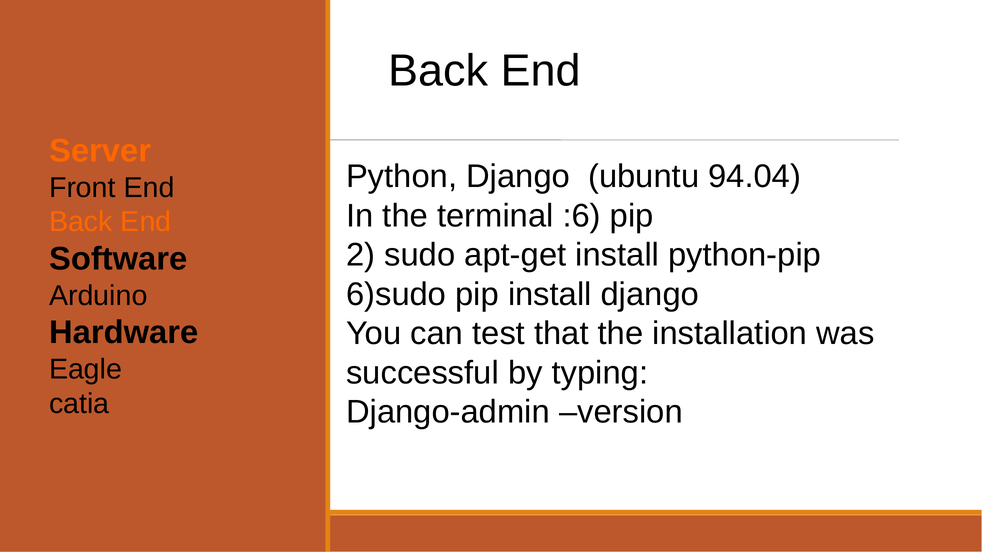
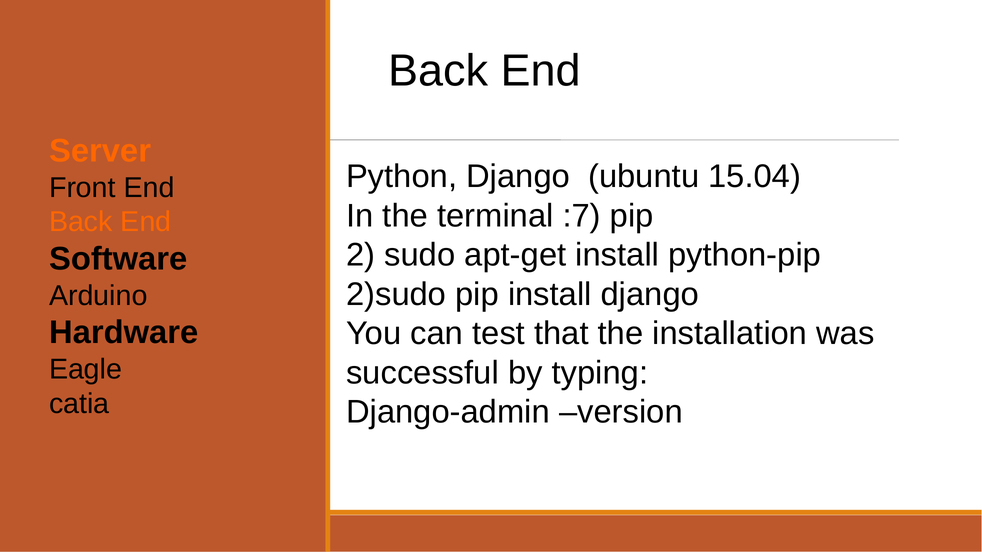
94.04: 94.04 -> 15.04
:6: :6 -> :7
6)sudo: 6)sudo -> 2)sudo
